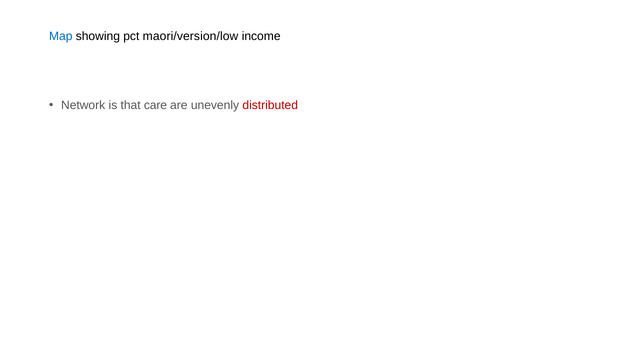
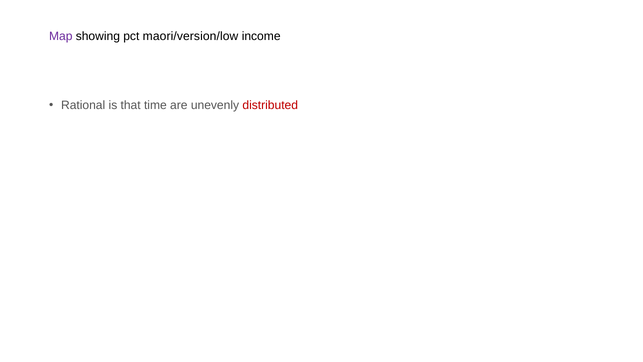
Map colour: blue -> purple
Network: Network -> Rational
care: care -> time
